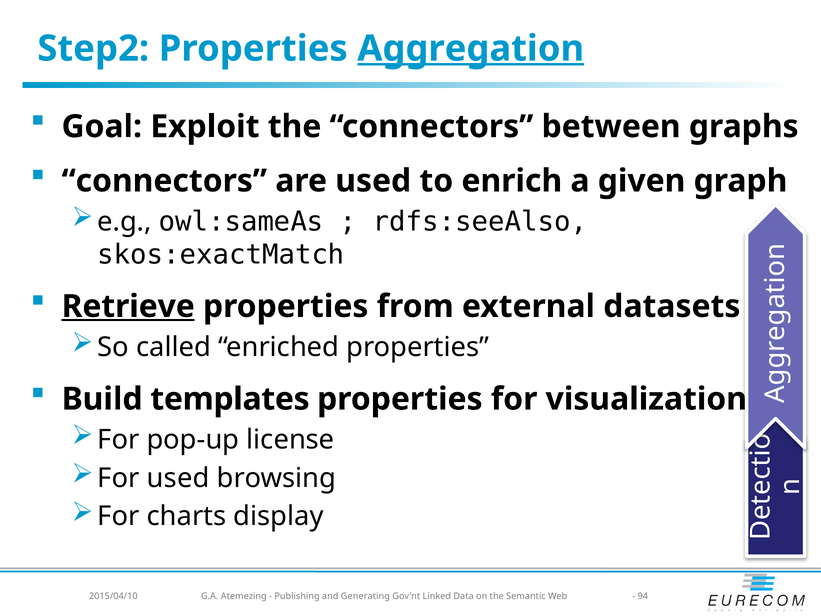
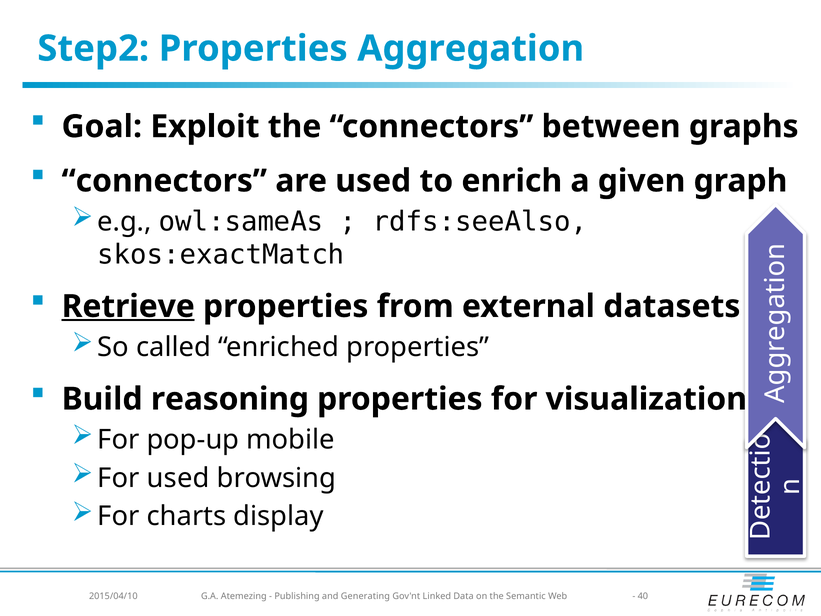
Aggregation underline: present -> none
templates: templates -> reasoning
license: license -> mobile
94: 94 -> 40
